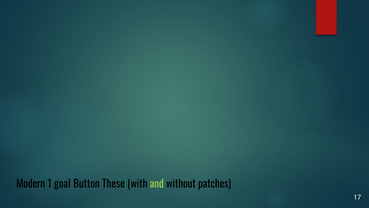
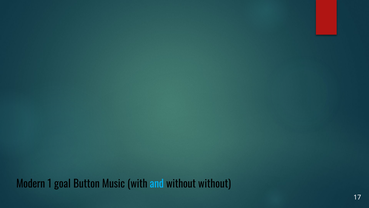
These: These -> Music
and colour: light green -> light blue
without patches: patches -> without
